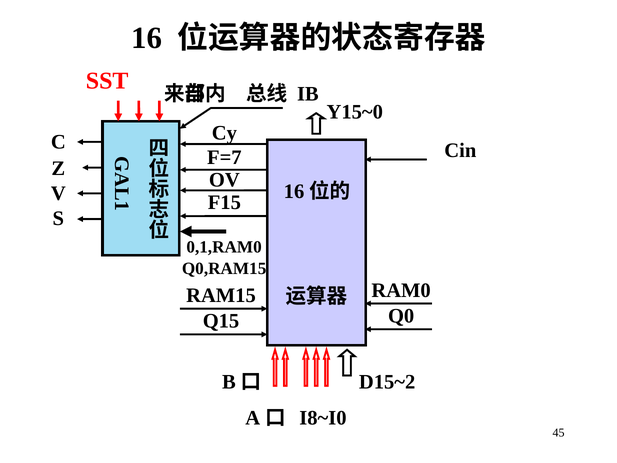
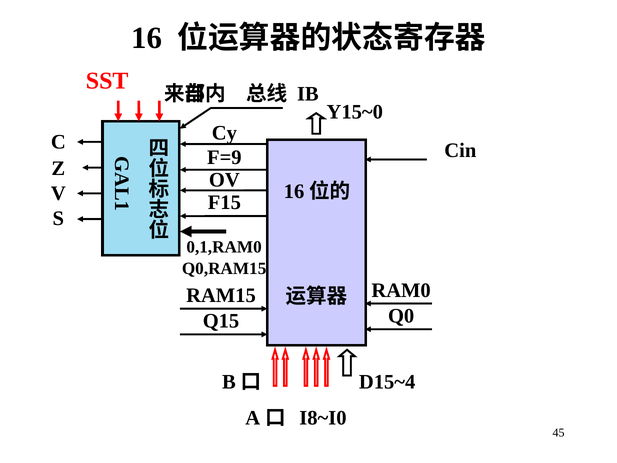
F=7: F=7 -> F=9
D15~2: D15~2 -> D15~4
